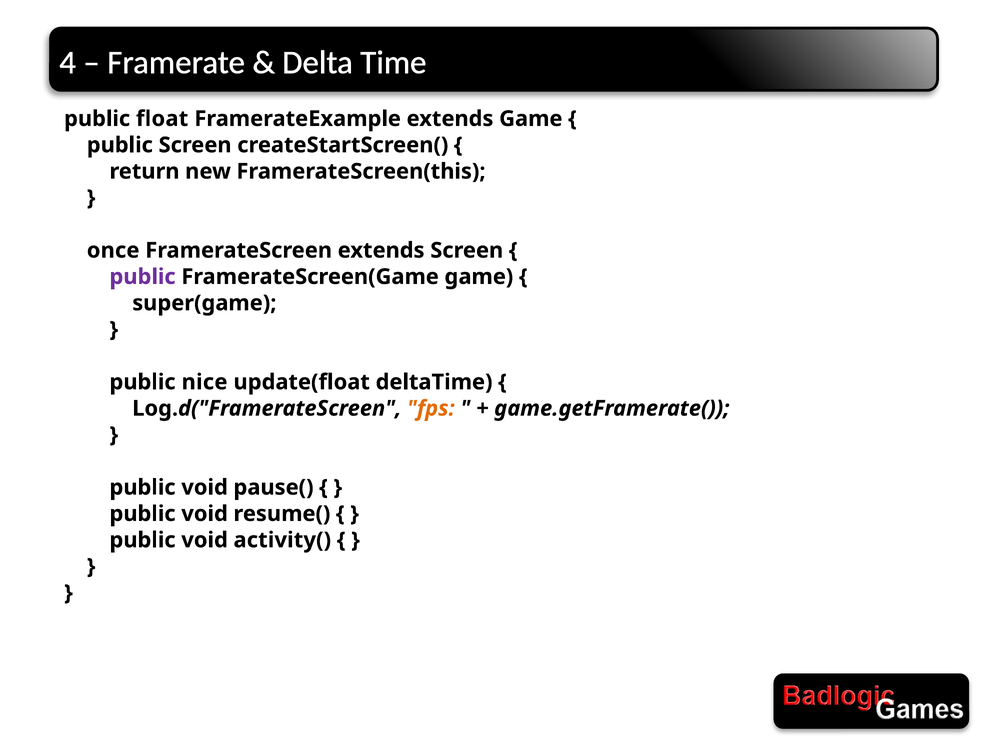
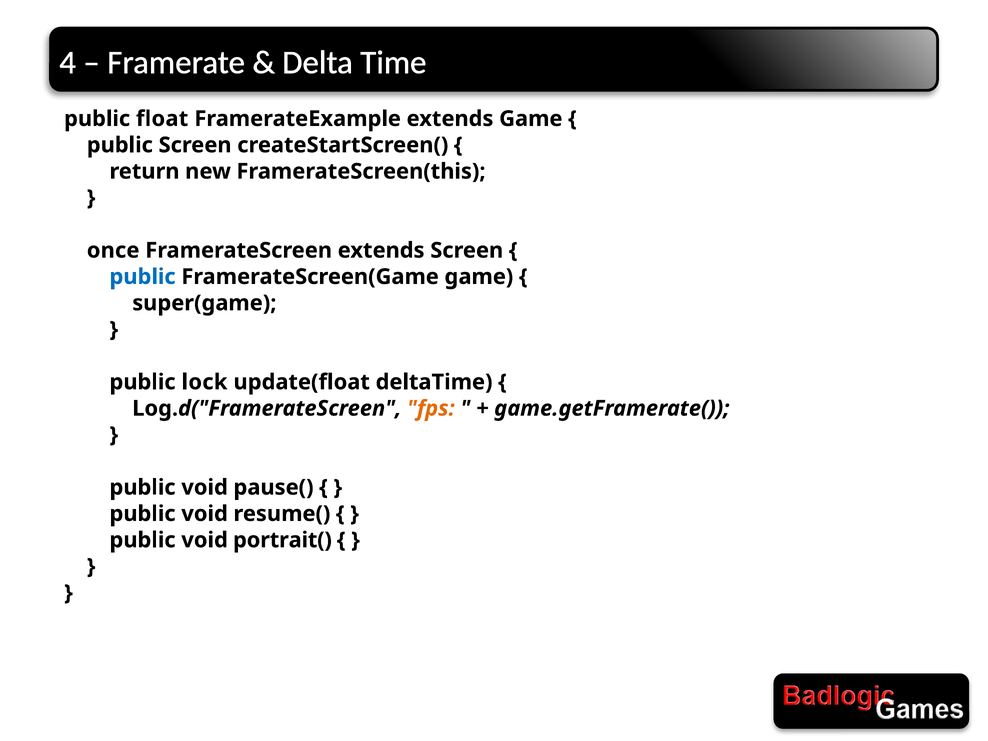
public at (143, 277) colour: purple -> blue
nice: nice -> lock
activity(: activity( -> portrait(
